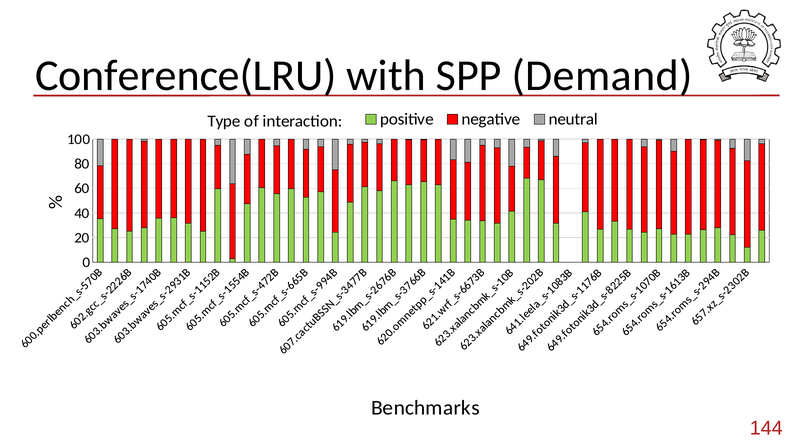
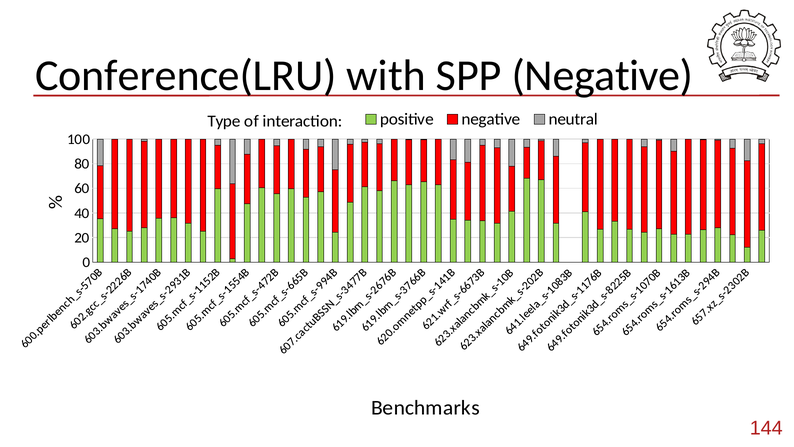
SPP Demand: Demand -> Negative
